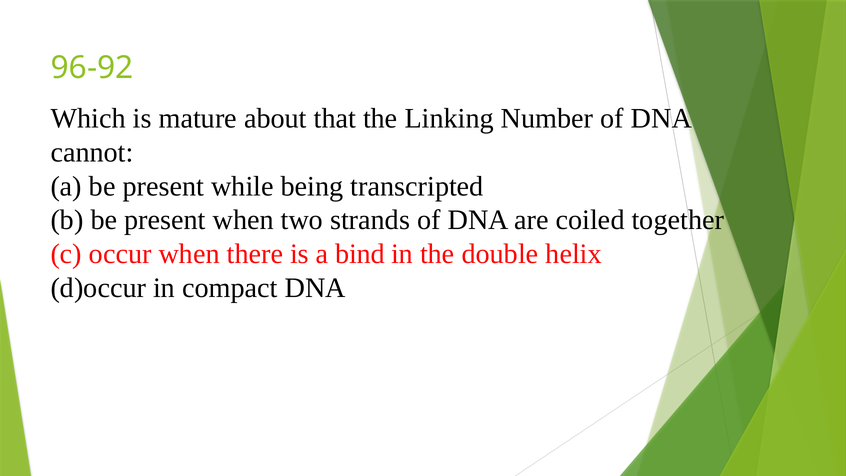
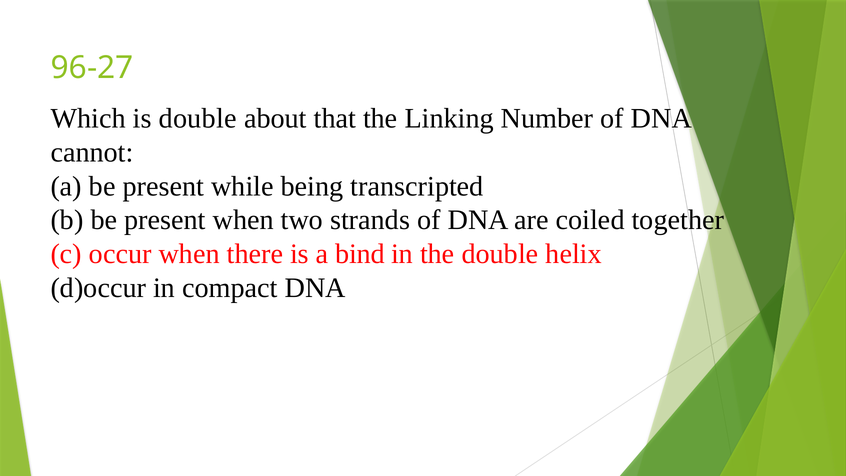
96-92: 96-92 -> 96-27
is mature: mature -> double
